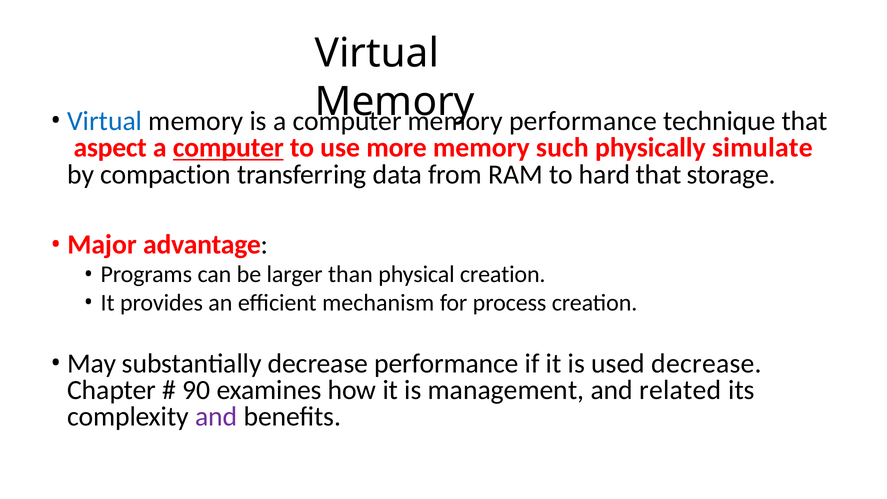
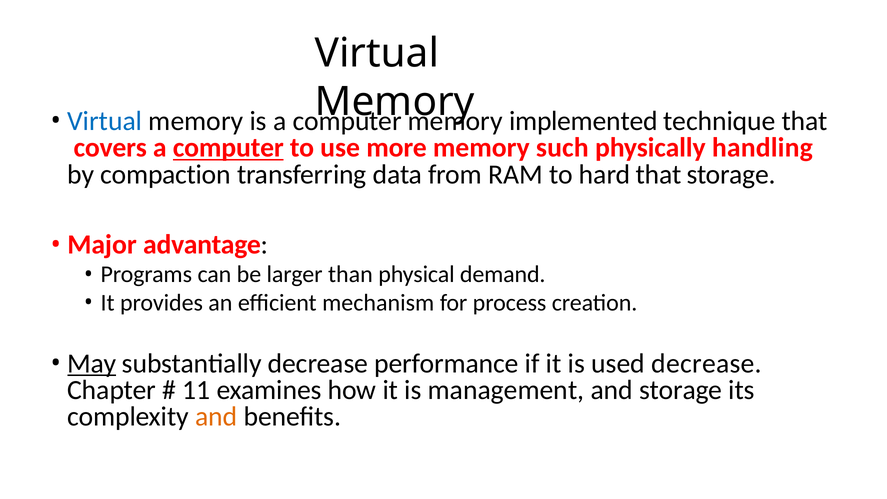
performance at (583, 121): performance -> implemented
aspect: aspect -> covers
simulate: simulate -> handling
physical creation: creation -> demand
May underline: none -> present
90: 90 -> 11
and related: related -> storage
and at (216, 417) colour: purple -> orange
